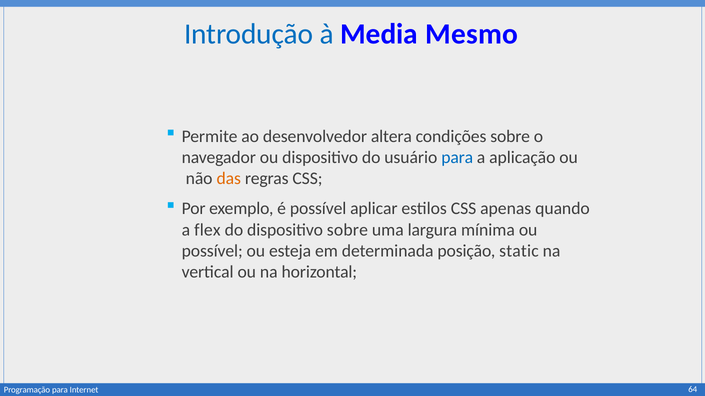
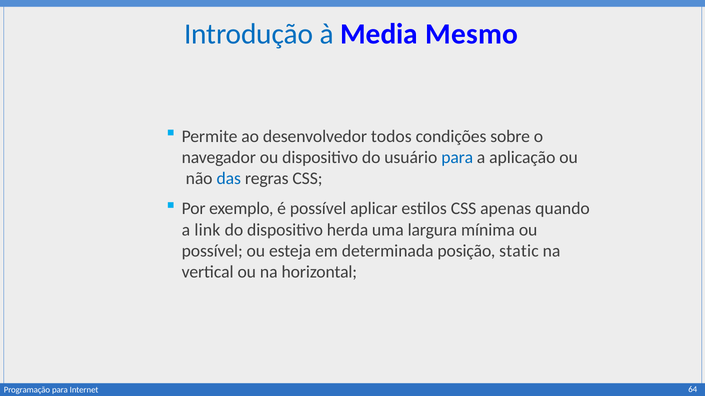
altera: altera -> todos
das colour: orange -> blue
flex: flex -> link
dispositivo sobre: sobre -> herda
